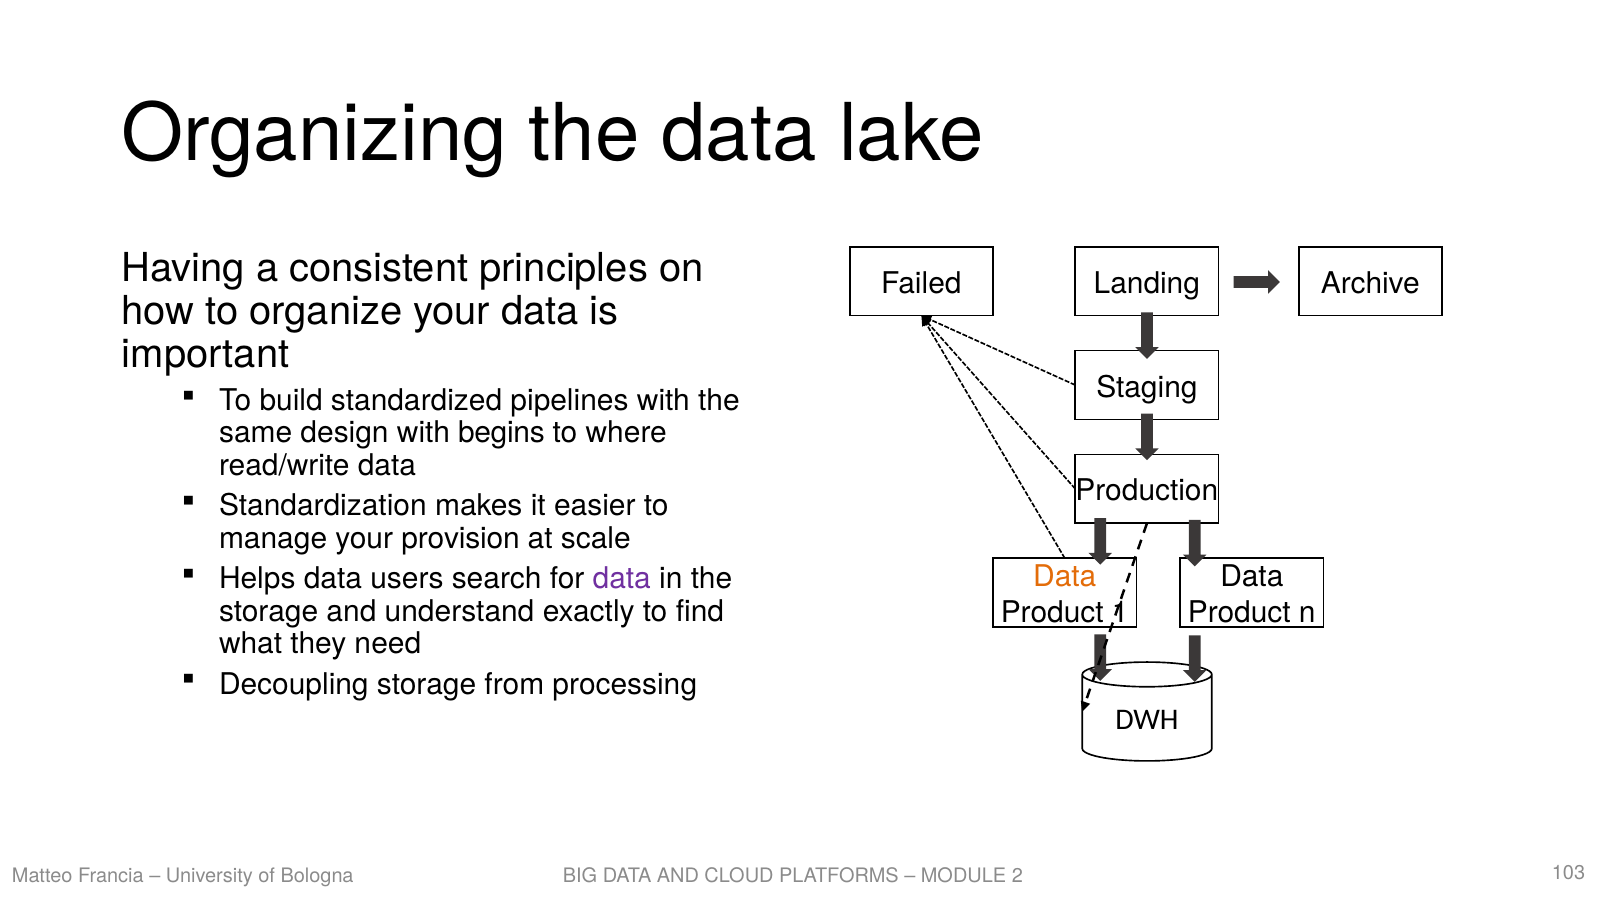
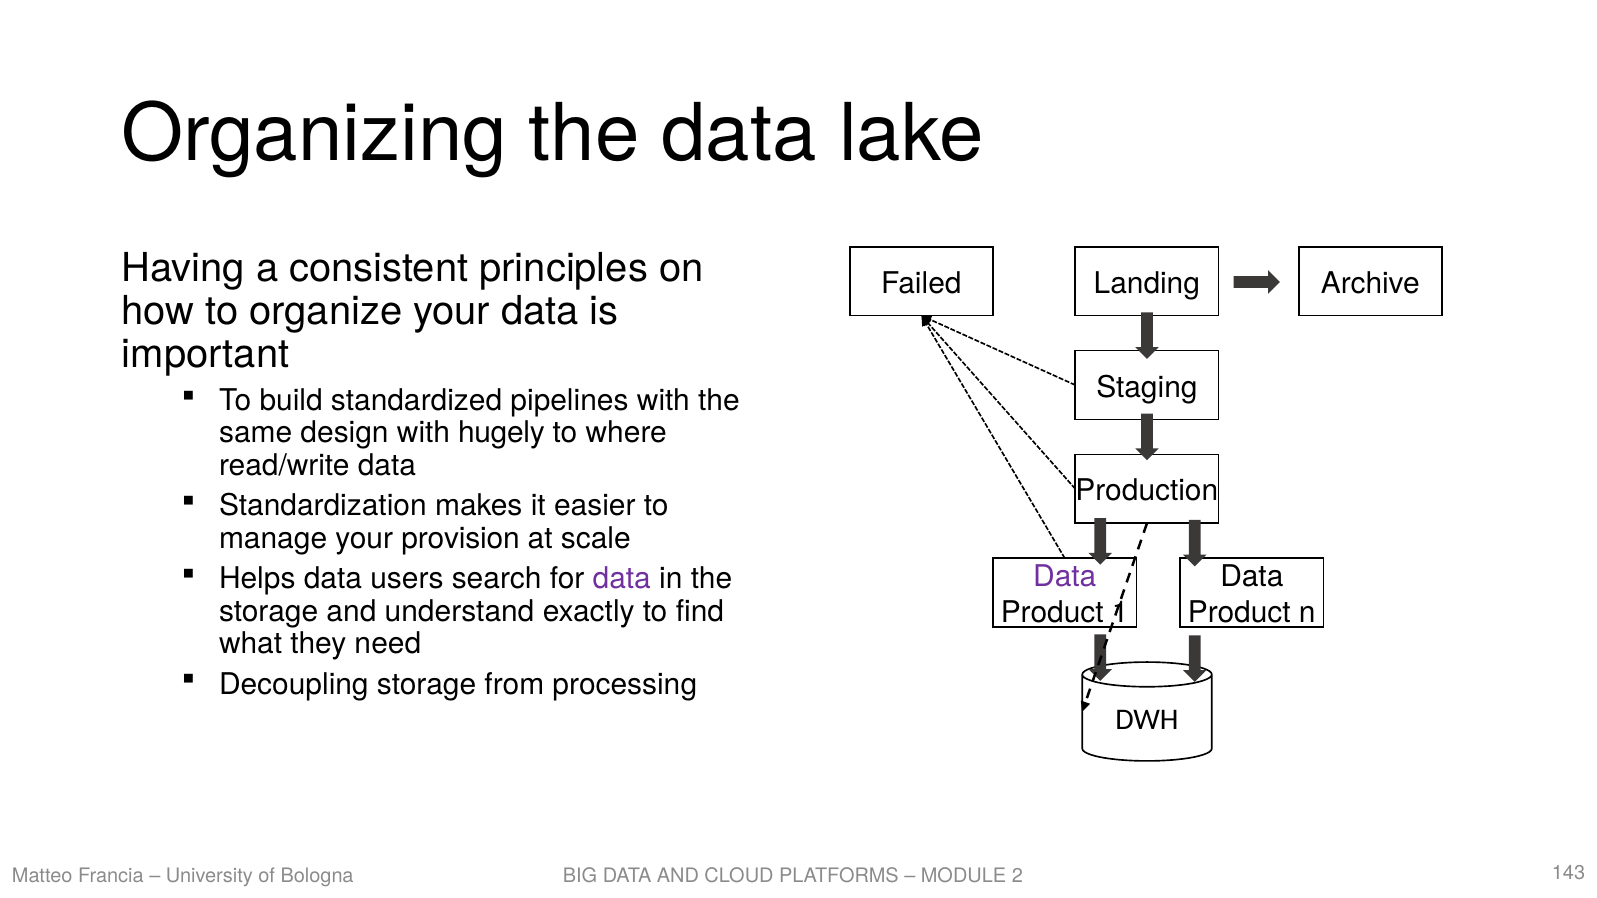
begins: begins -> hugely
Data at (1065, 577) colour: orange -> purple
103: 103 -> 143
